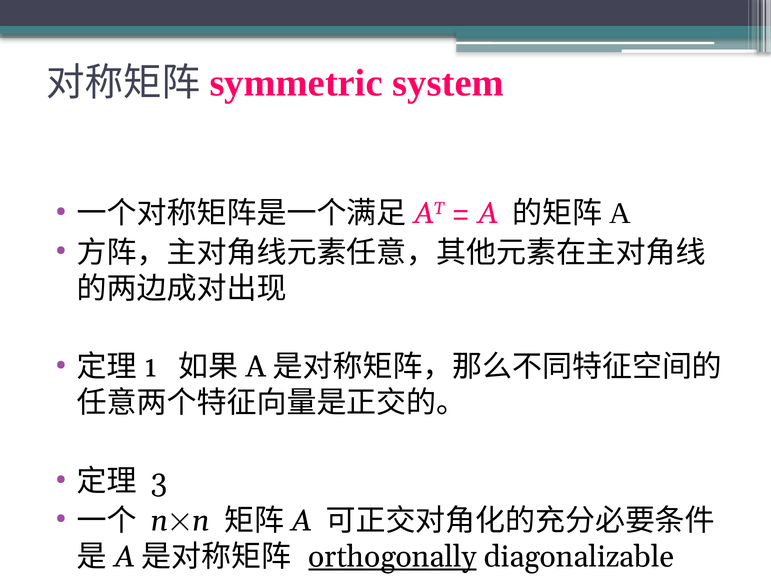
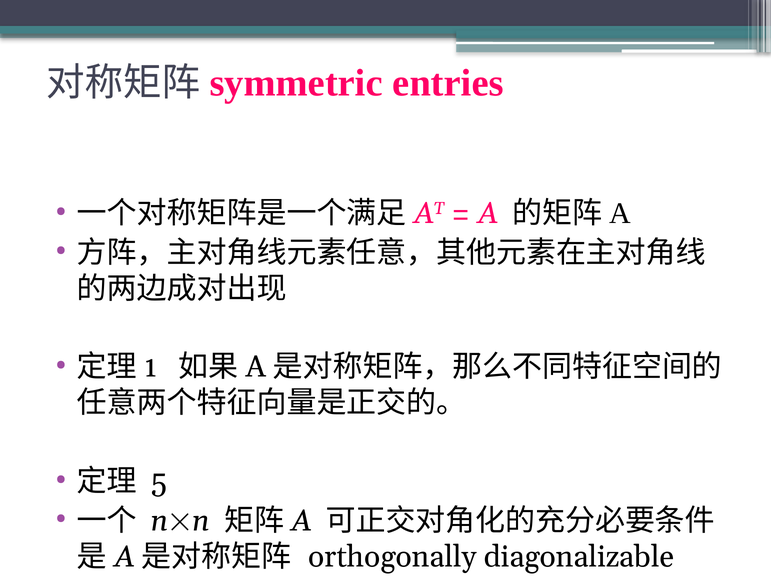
system: system -> entries
3: 3 -> 5
orthogonally underline: present -> none
